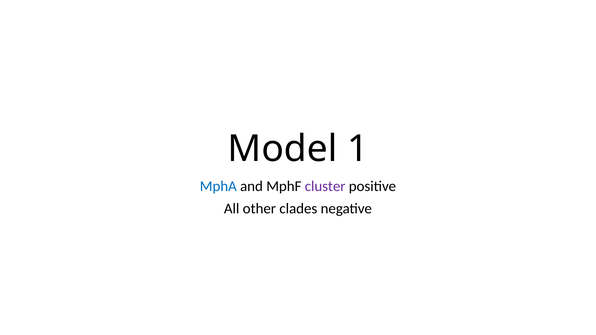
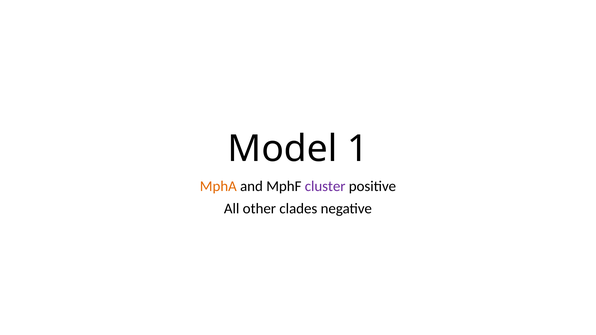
MphA colour: blue -> orange
